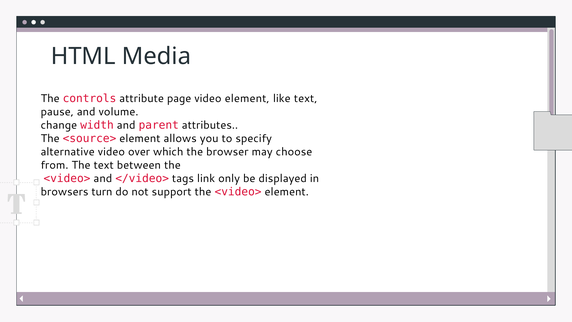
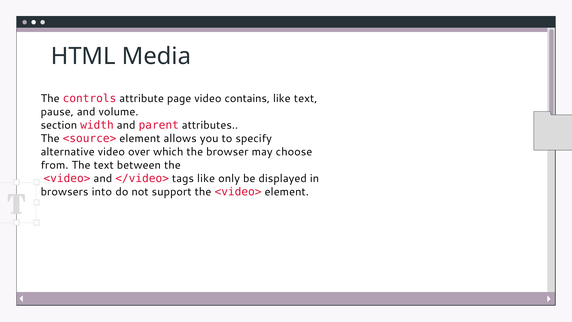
video element: element -> contains
change: change -> section
tags link: link -> like
turn: turn -> into
